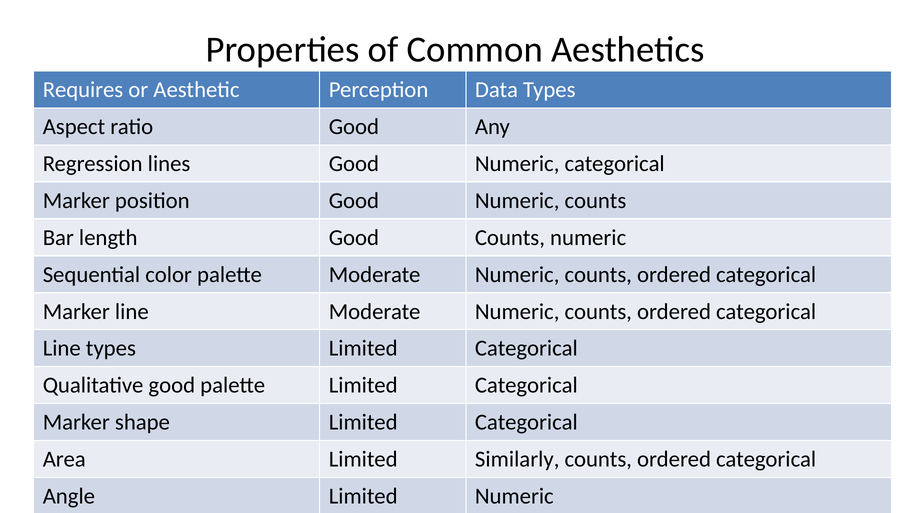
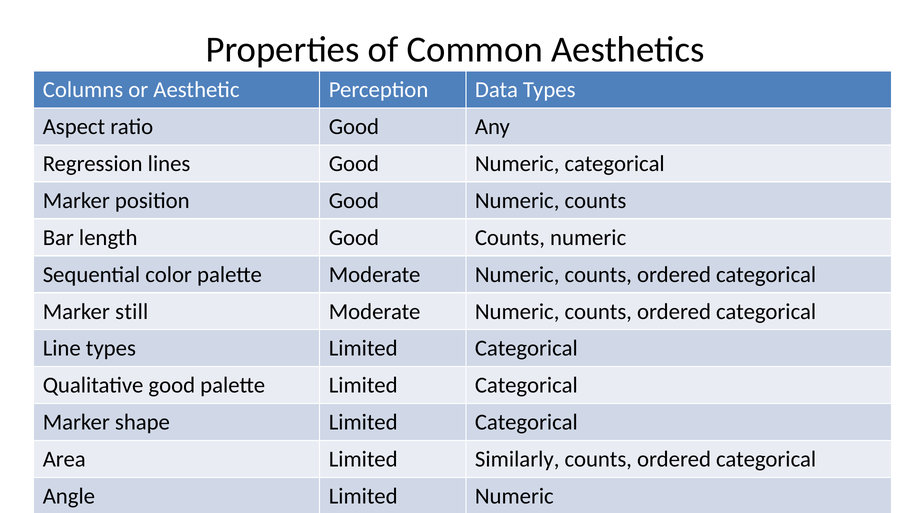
Requires: Requires -> Columns
Marker line: line -> still
